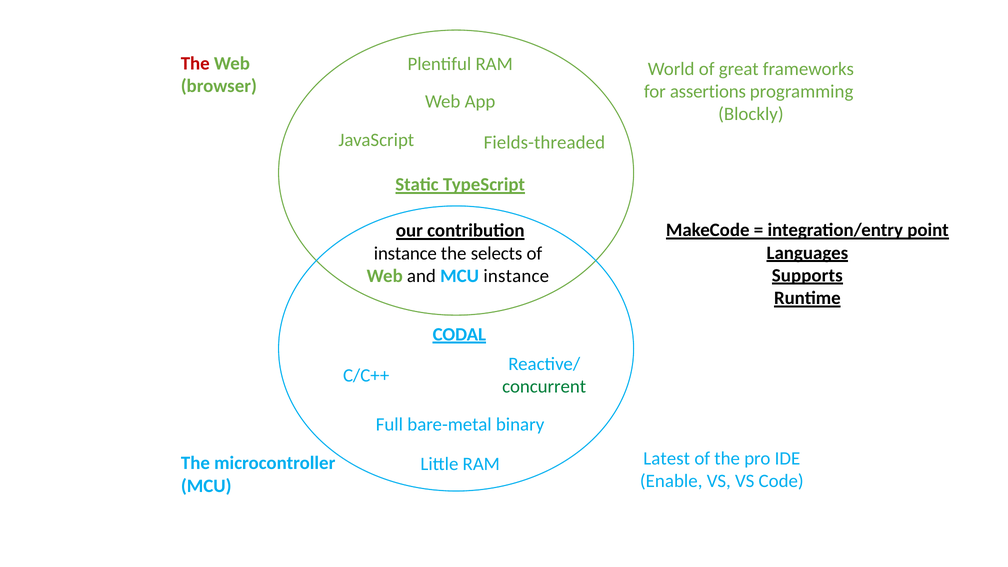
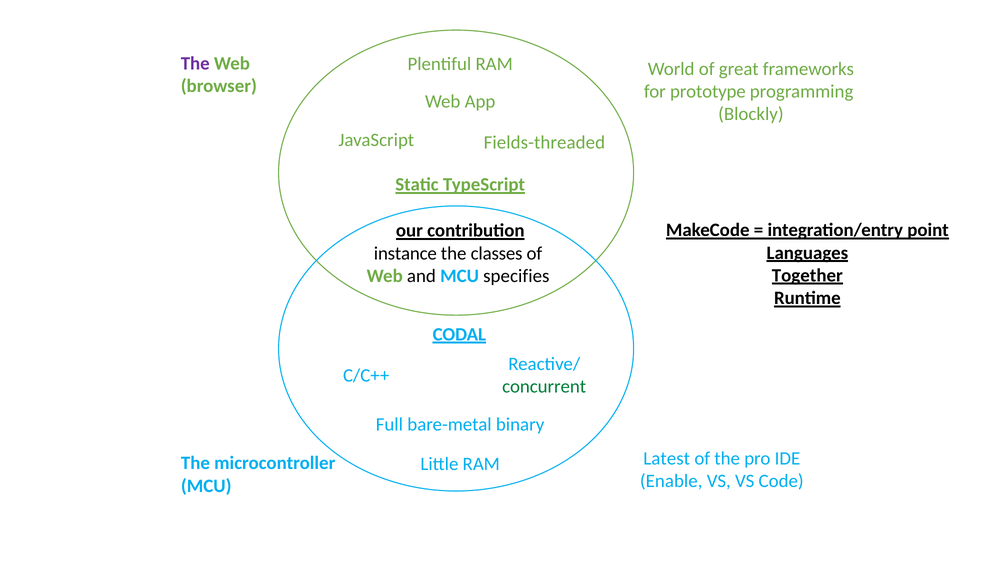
The at (195, 63) colour: red -> purple
assertions: assertions -> prototype
selects: selects -> classes
Supports: Supports -> Together
MCU instance: instance -> specifies
